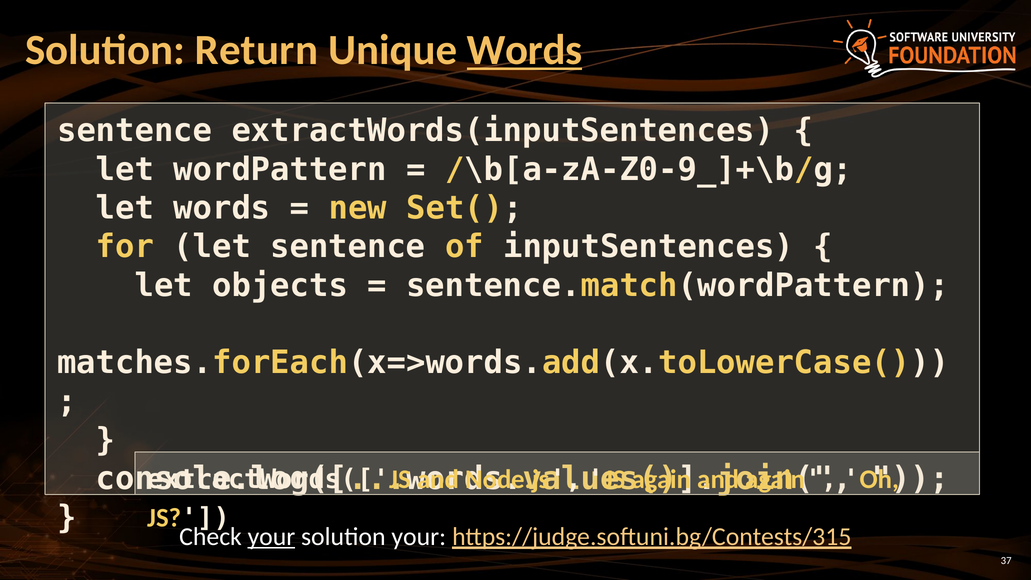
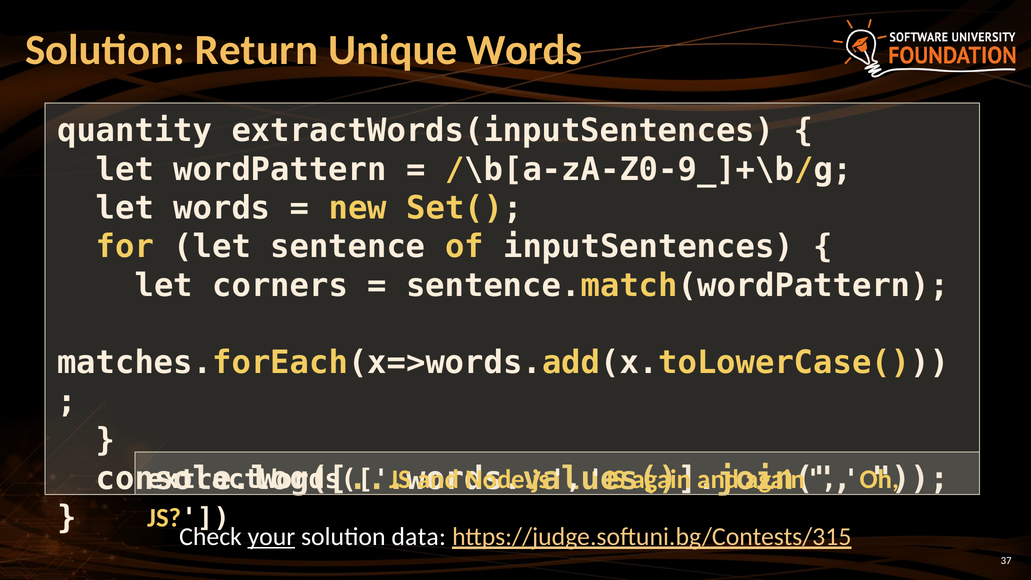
Words at (525, 50) underline: present -> none
sentence at (135, 131): sentence -> quantity
objects: objects -> corners
solution your: your -> data
